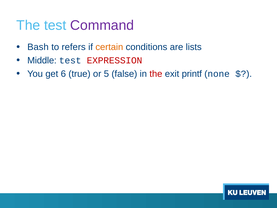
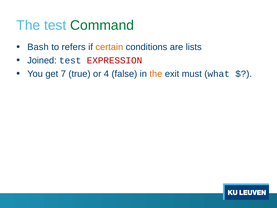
Command colour: purple -> green
Middle: Middle -> Joined
6: 6 -> 7
5: 5 -> 4
the at (156, 74) colour: red -> orange
printf: printf -> must
none: none -> what
